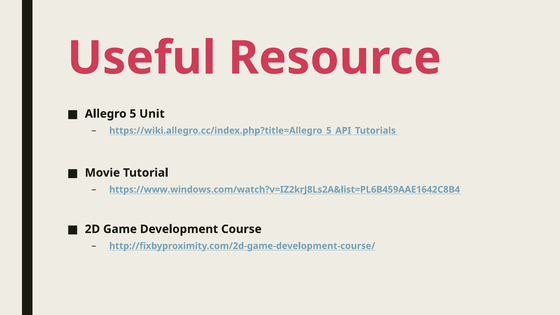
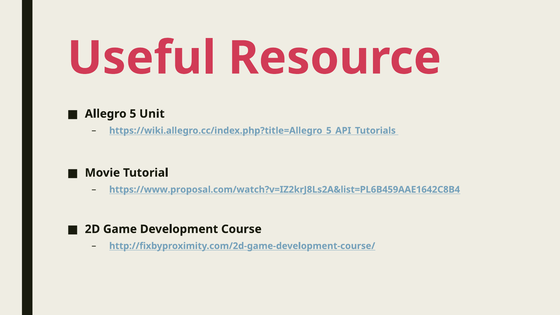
https://www.windows.com/watch?v=IZ2krJ8Ls2A&list=PL6B459AAE1642C8B4: https://www.windows.com/watch?v=IZ2krJ8Ls2A&list=PL6B459AAE1642C8B4 -> https://www.proposal.com/watch?v=IZ2krJ8Ls2A&list=PL6B459AAE1642C8B4
